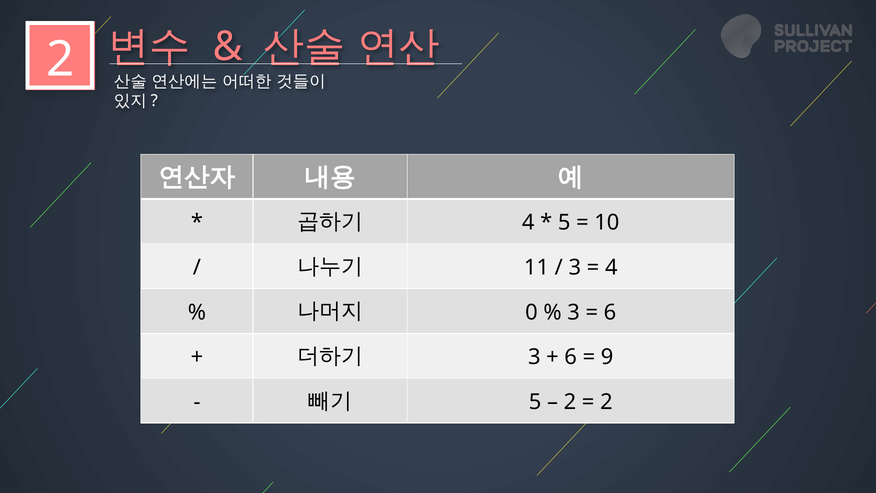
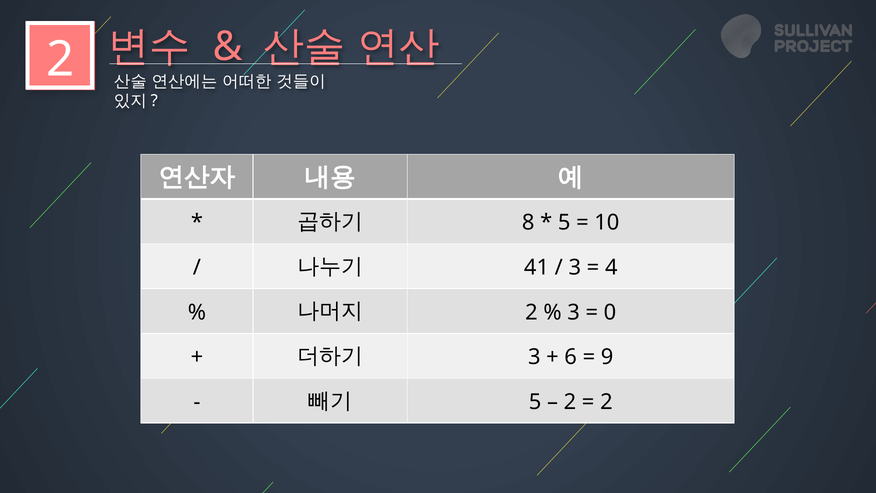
4 at (528, 223): 4 -> 8
11: 11 -> 41
0 at (531, 312): 0 -> 2
6 at (610, 312): 6 -> 0
